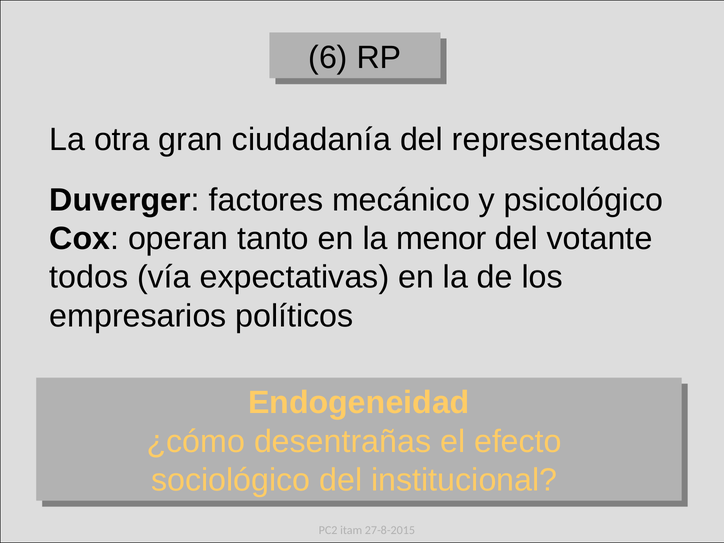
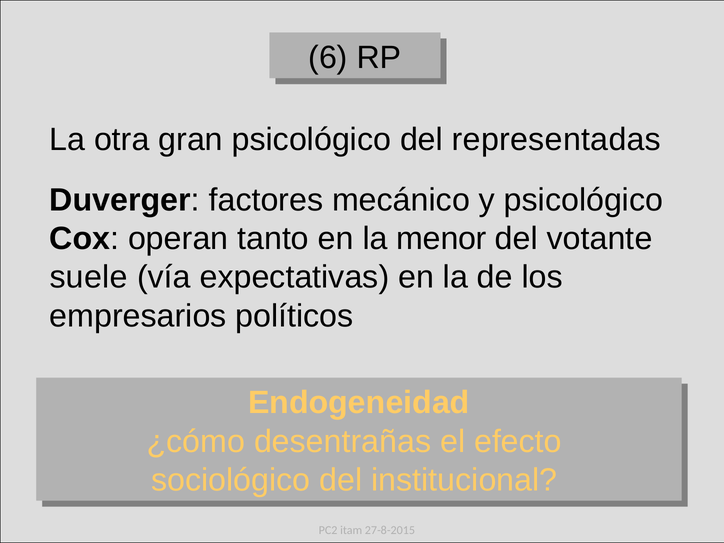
gran ciudadanía: ciudadanía -> psicológico
todos: todos -> suele
